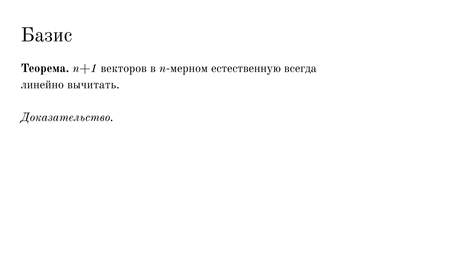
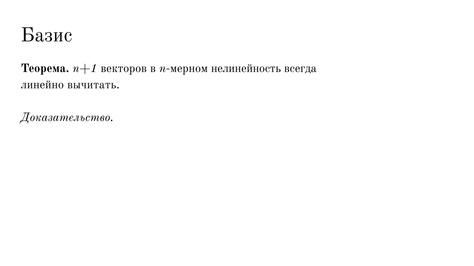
естественную: естественную -> нелинейность
